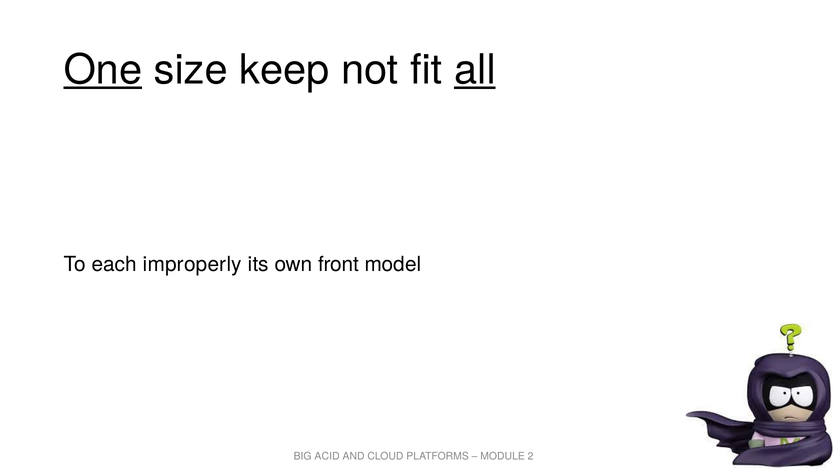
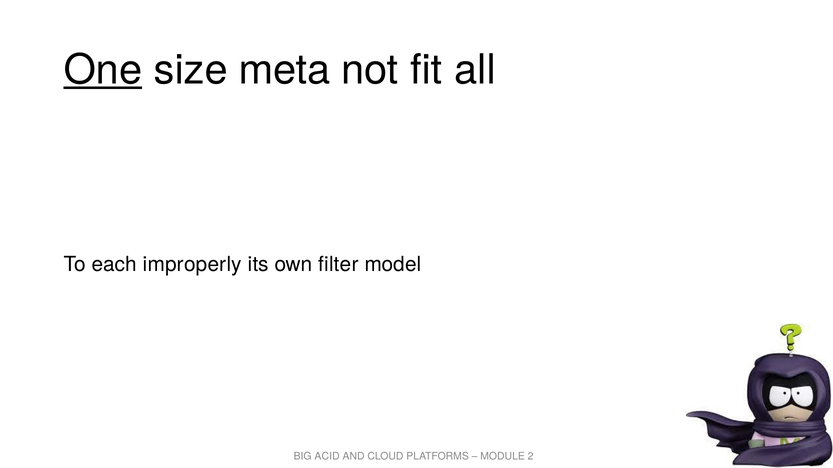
keep: keep -> meta
all underline: present -> none
front: front -> filter
